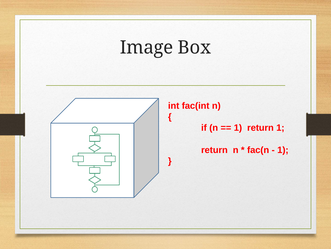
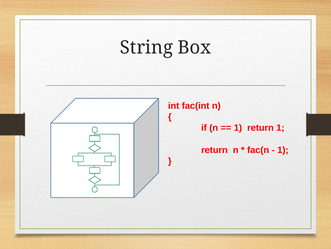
Image: Image -> String
